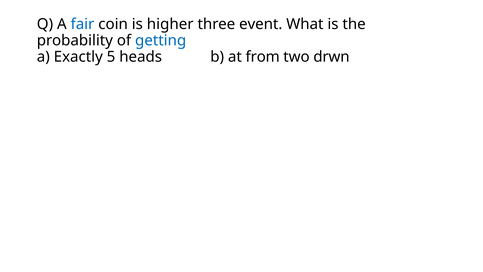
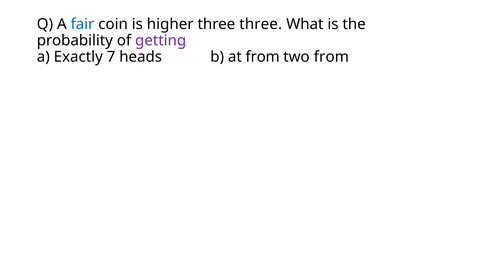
three event: event -> three
getting colour: blue -> purple
5: 5 -> 7
two drwn: drwn -> from
